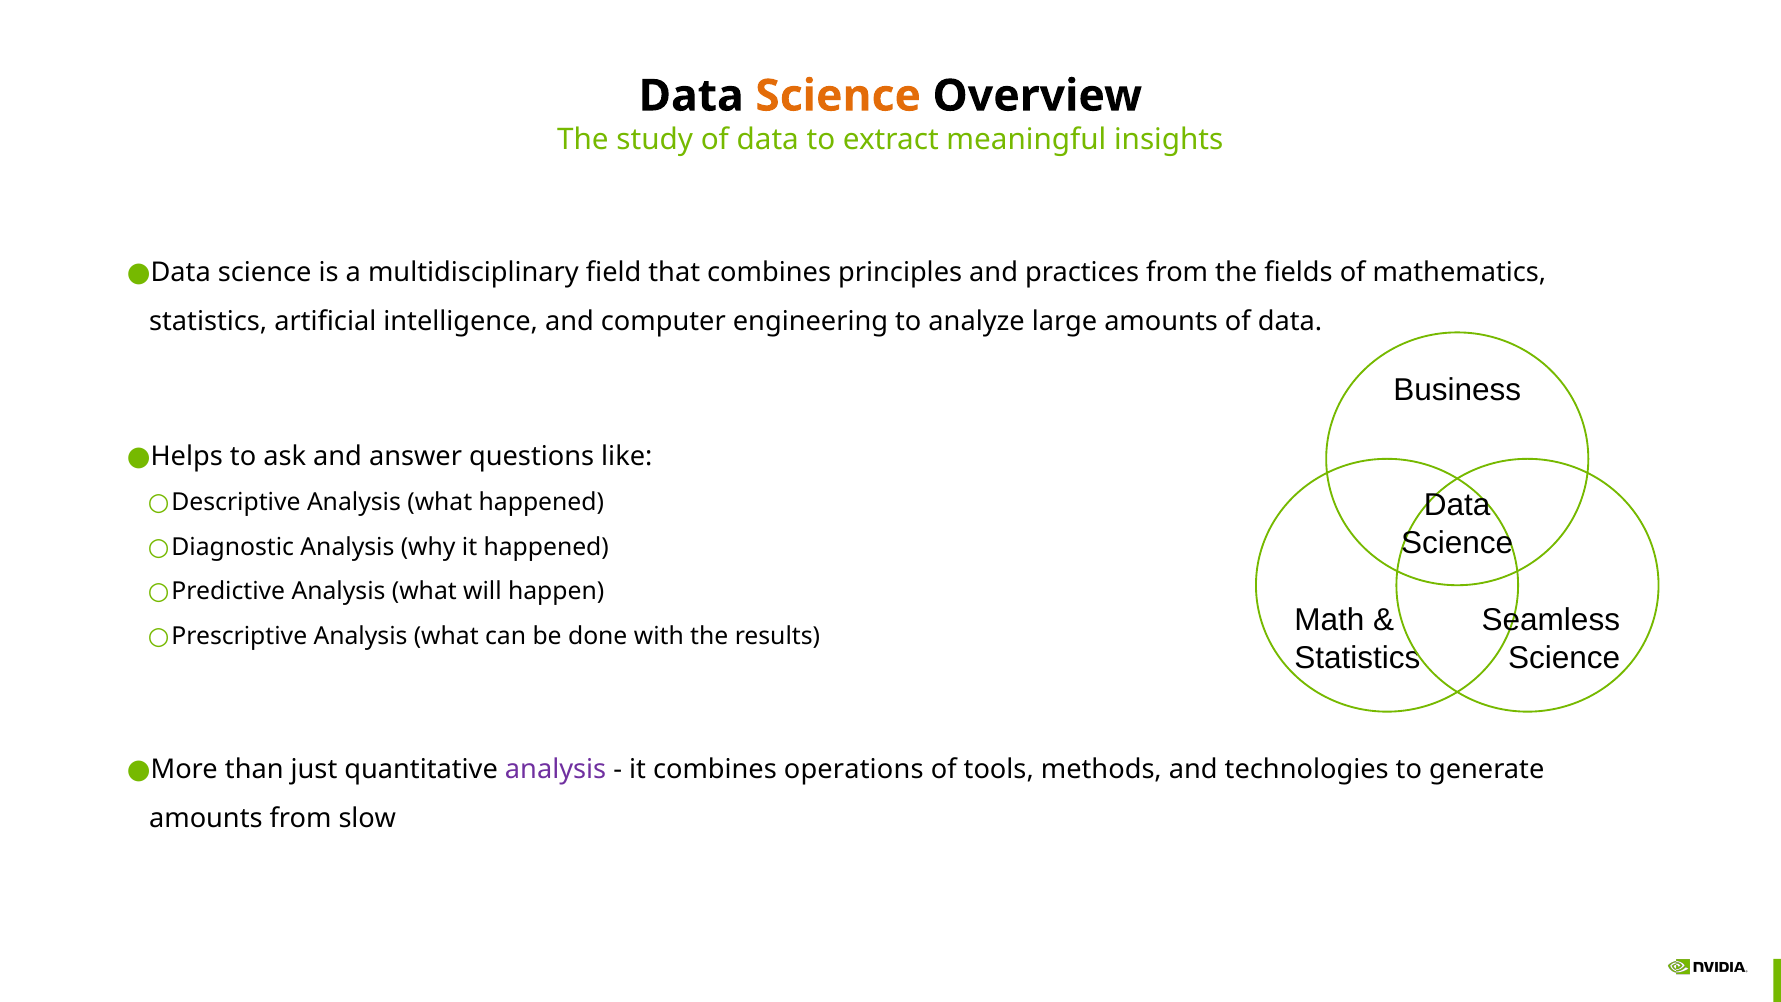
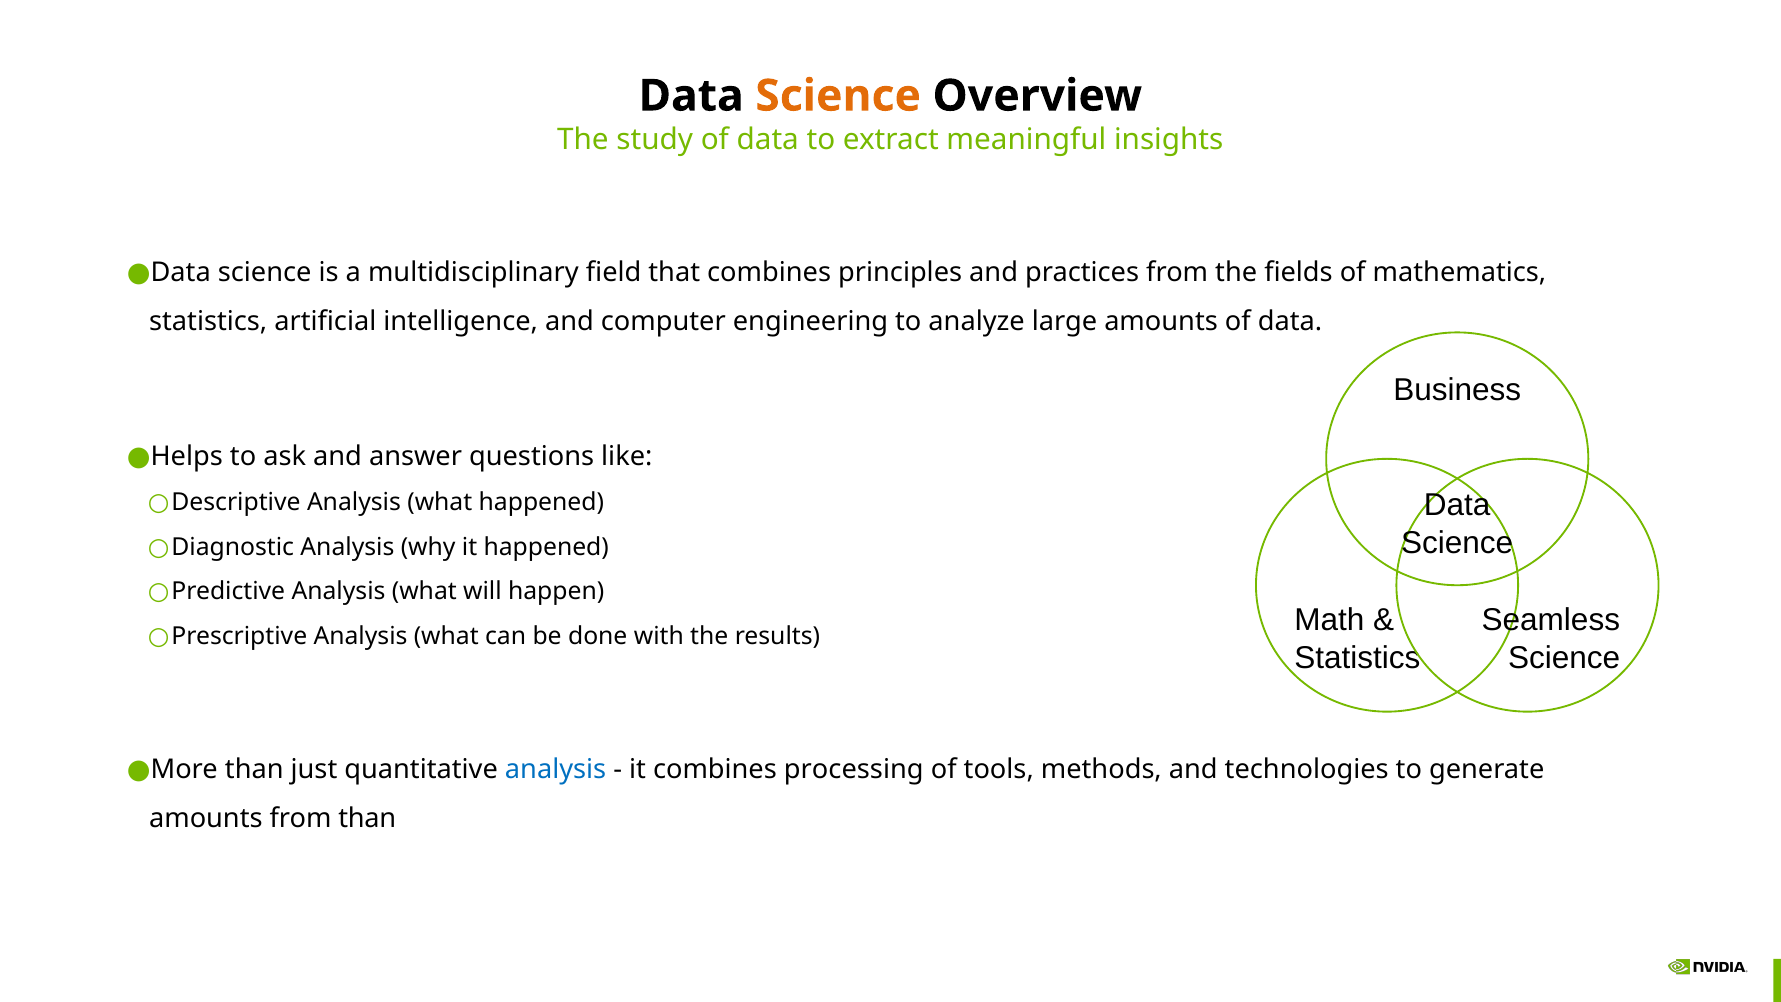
analysis at (556, 770) colour: purple -> blue
operations: operations -> processing
from slow: slow -> than
